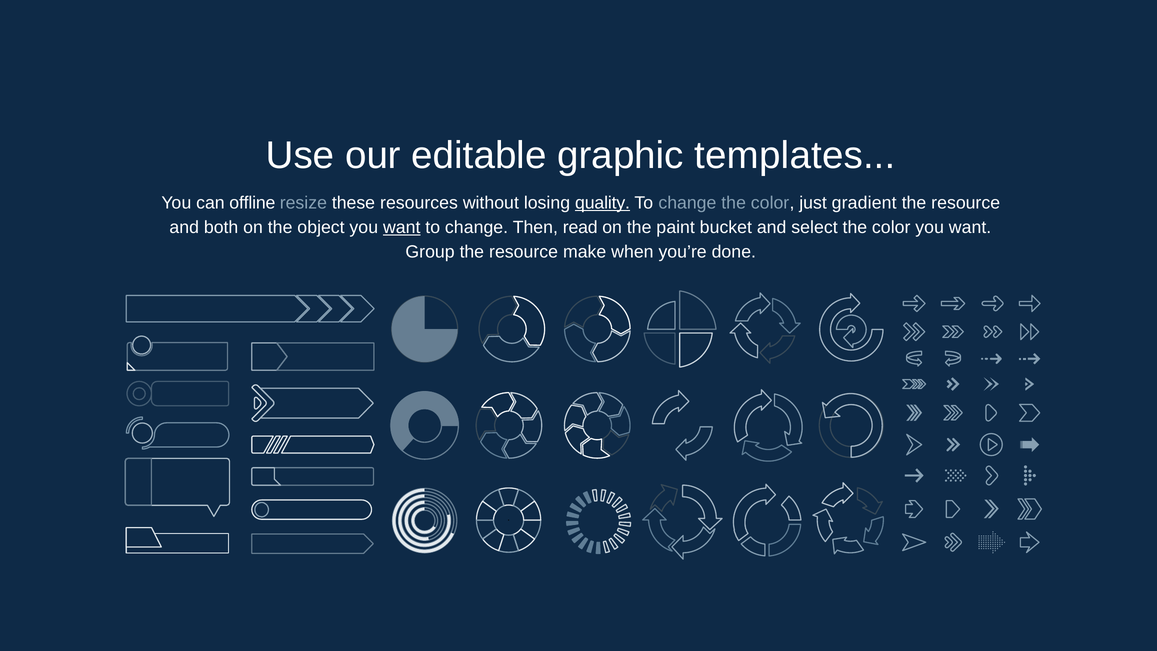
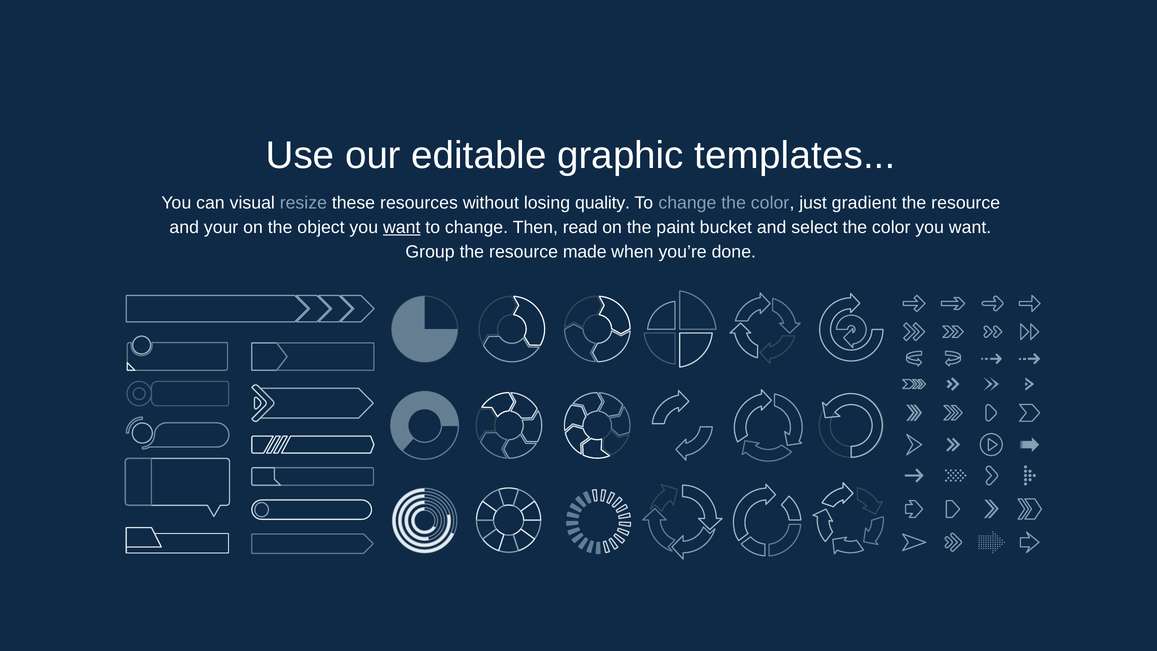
offline: offline -> visual
quality underline: present -> none
both: both -> your
make: make -> made
